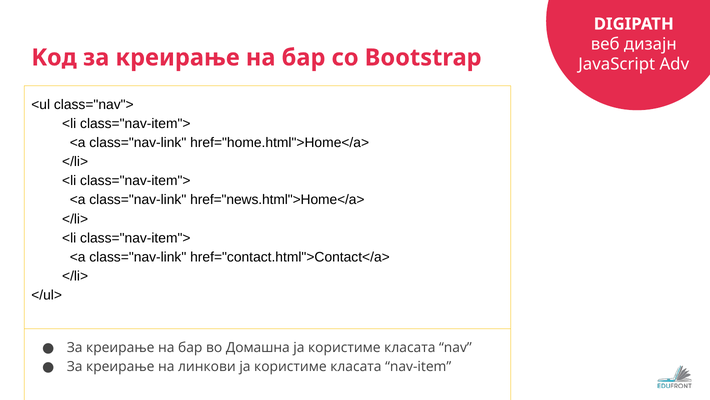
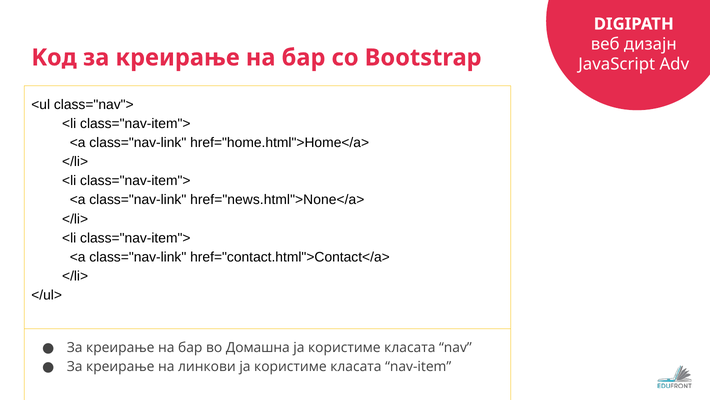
href="news.html">Home</a>: href="news.html">Home</a> -> href="news.html">None</a>
